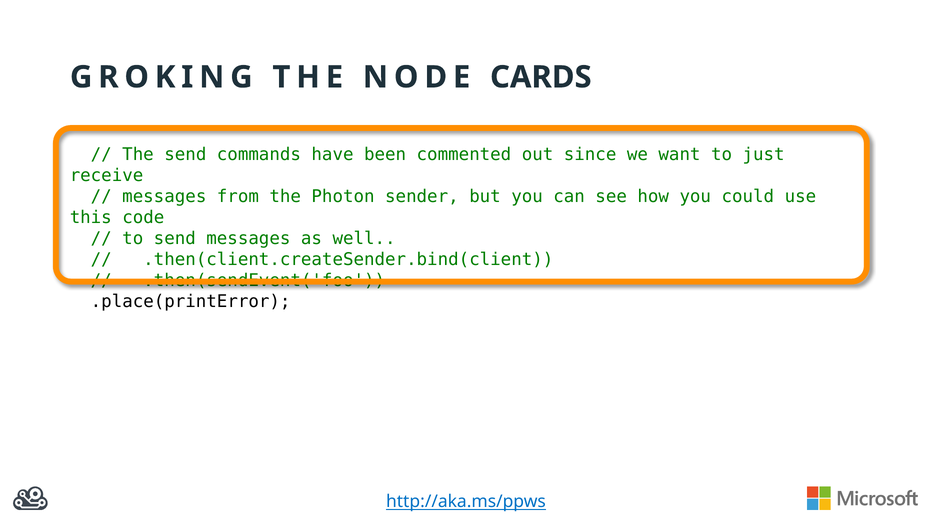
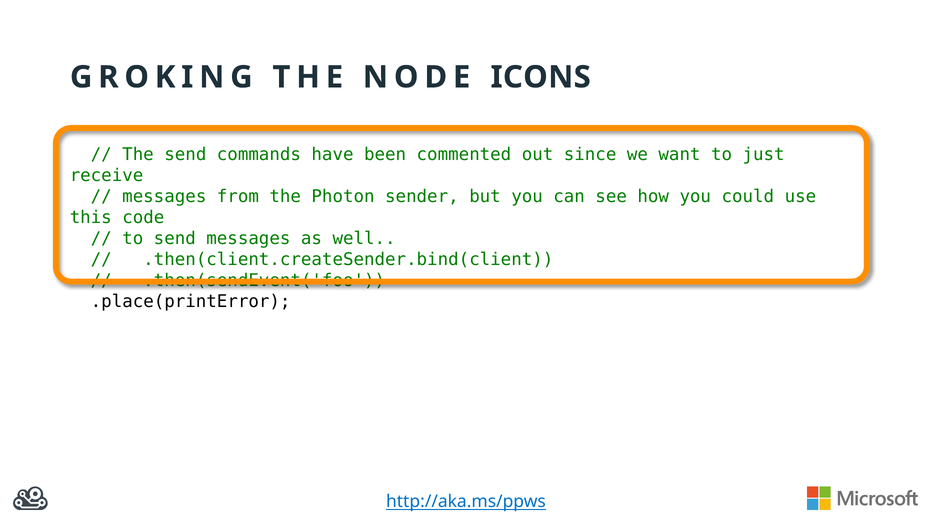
CARDS: CARDS -> ICONS
